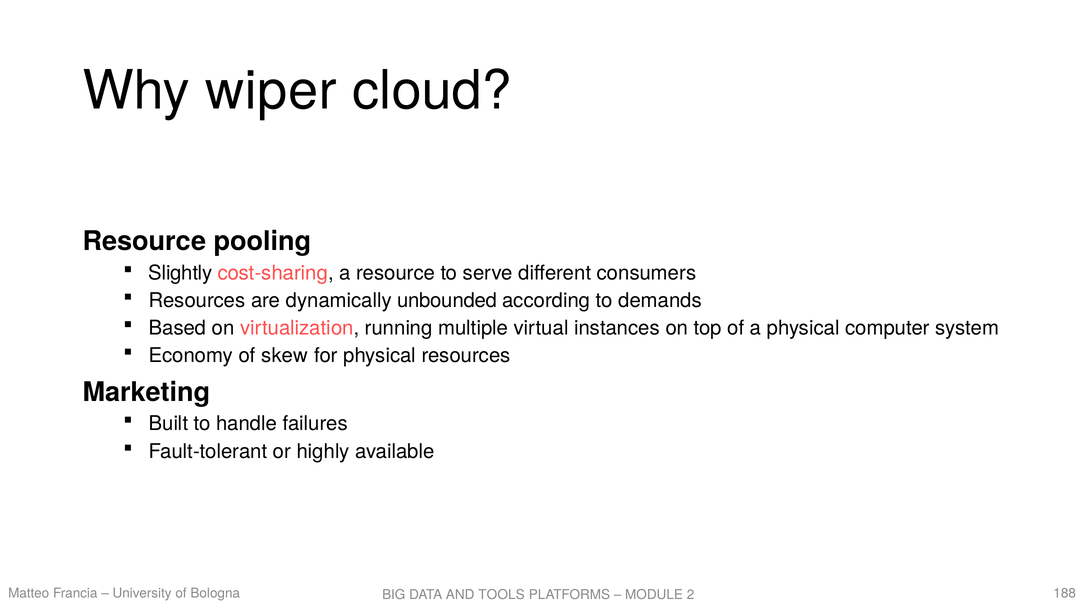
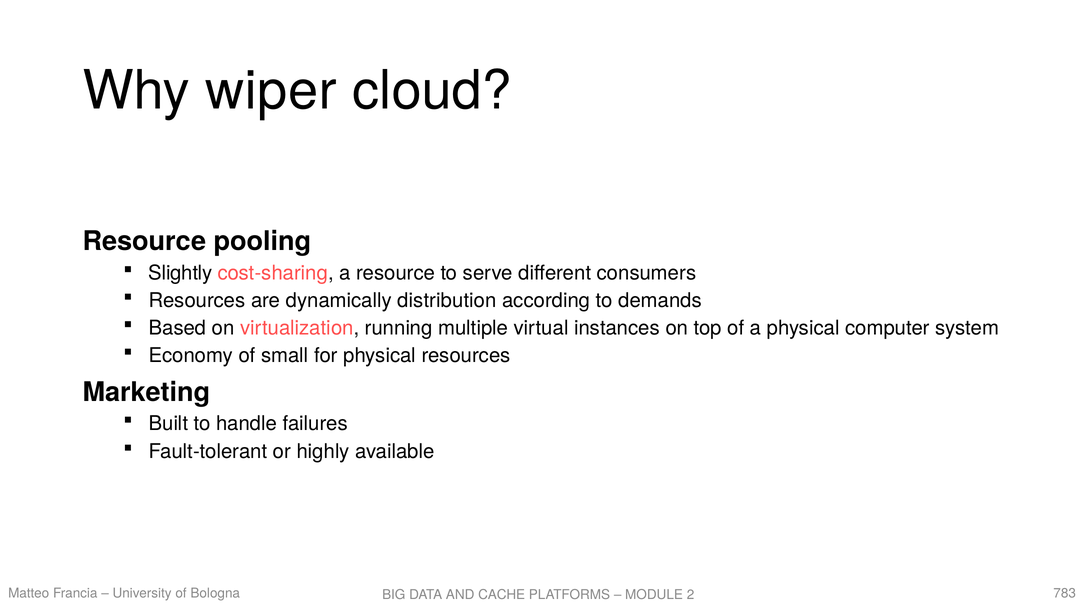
unbounded: unbounded -> distribution
skew: skew -> small
188: 188 -> 783
TOOLS: TOOLS -> CACHE
